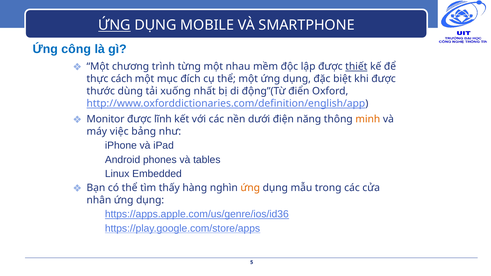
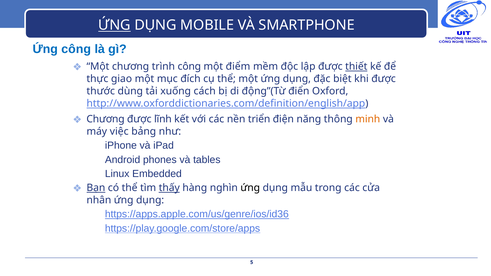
trình từng: từng -> công
nhau: nhau -> điểm
cách: cách -> giao
nhất: nhất -> cách
Monitor at (106, 119): Monitor -> Chương
dưới: dưới -> triển
Bạn underline: none -> present
thấy underline: none -> present
ứng at (250, 188) colour: orange -> black
